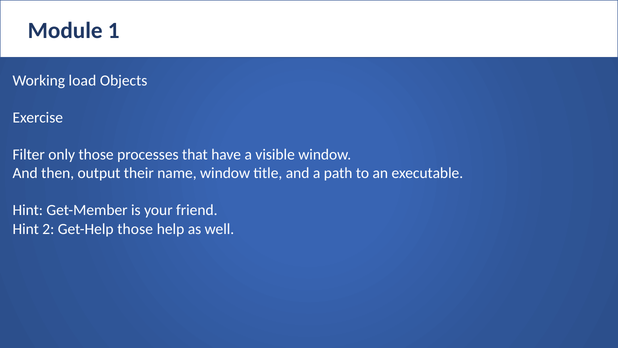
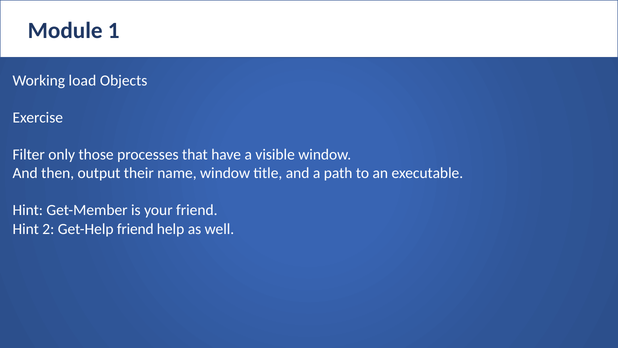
Get-Help those: those -> friend
